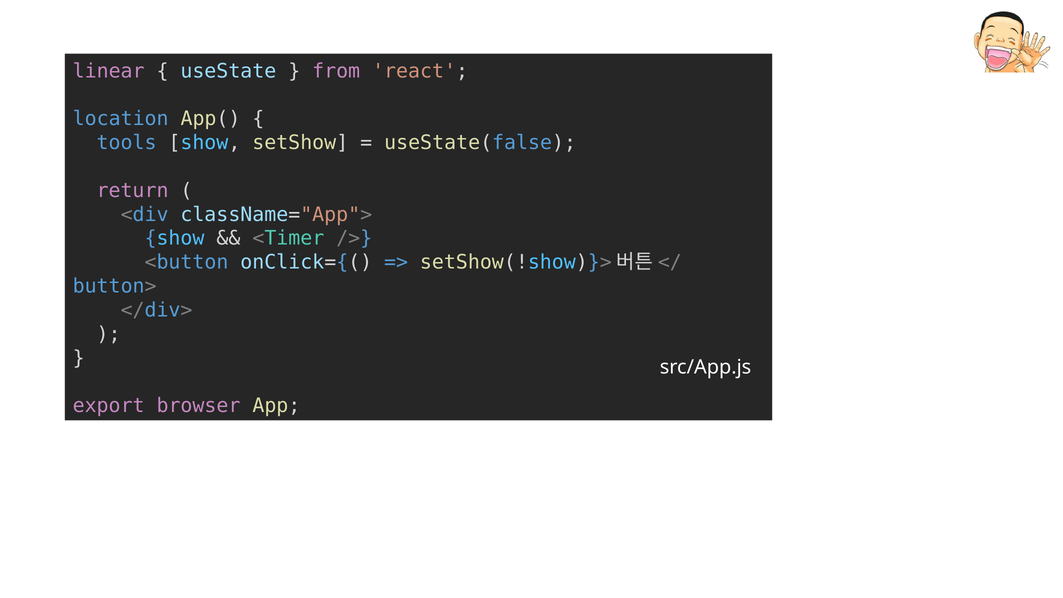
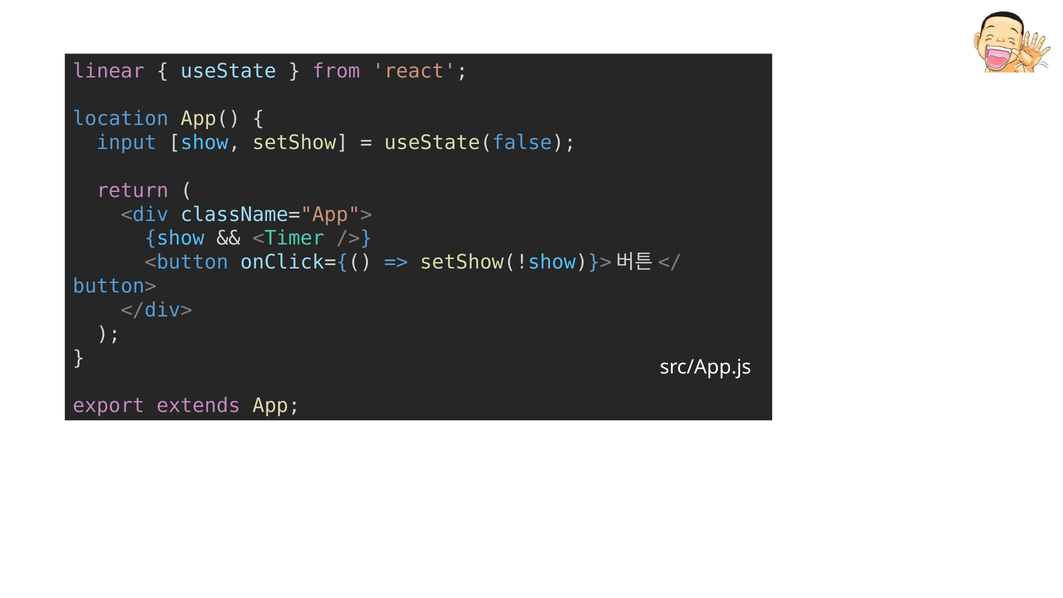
tools: tools -> input
browser: browser -> extends
